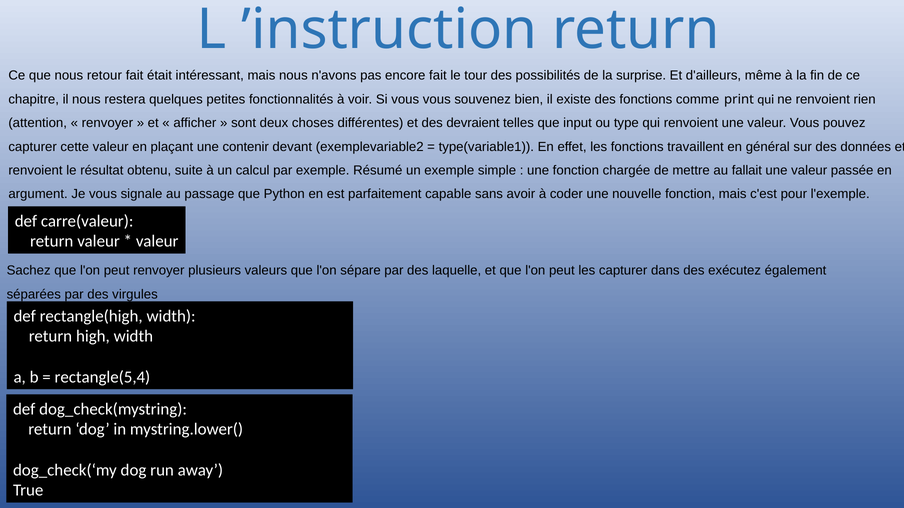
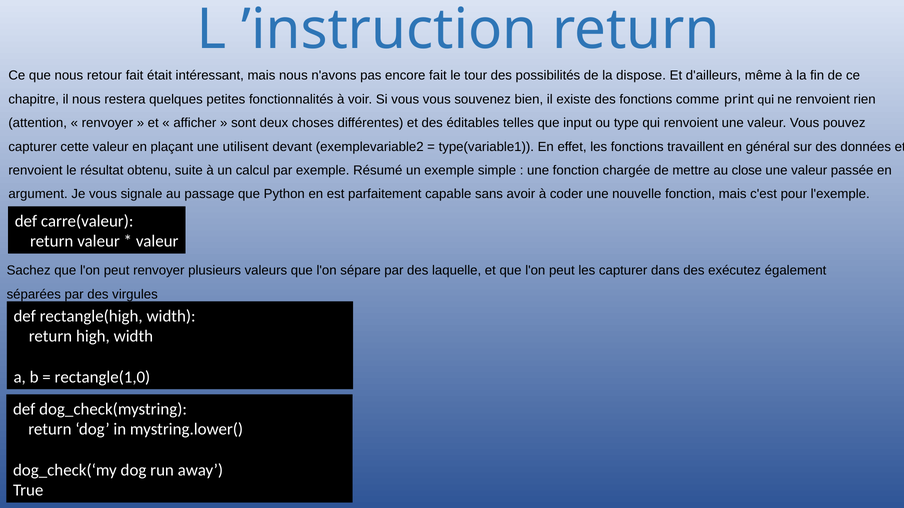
surprise: surprise -> dispose
devraient: devraient -> éditables
contenir: contenir -> utilisent
fallait: fallait -> close
rectangle(5,4: rectangle(5,4 -> rectangle(1,0
